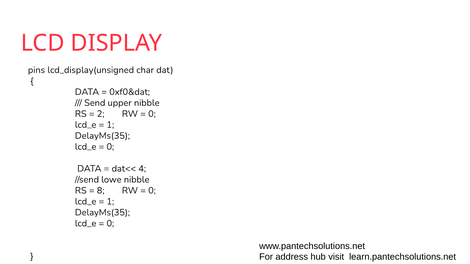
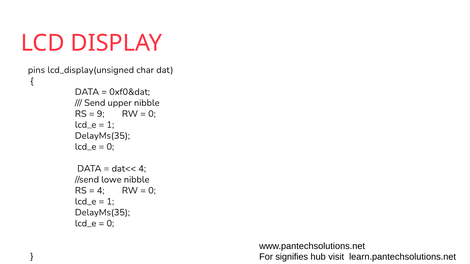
2: 2 -> 9
8 at (101, 191): 8 -> 4
address: address -> signifies
